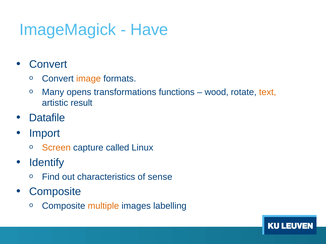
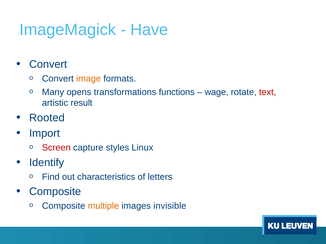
wood: wood -> wage
text colour: orange -> red
Datafile: Datafile -> Rooted
Screen colour: orange -> red
called: called -> styles
sense: sense -> letters
labelling: labelling -> invisible
